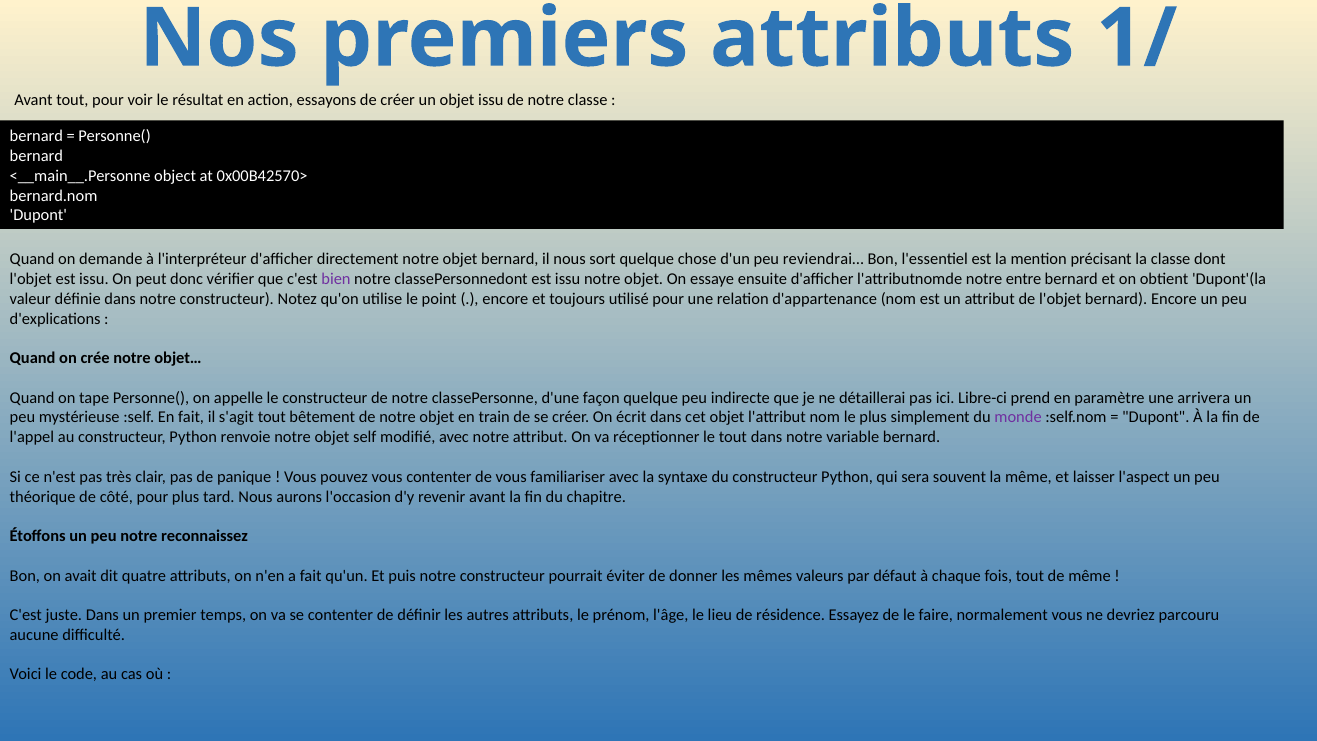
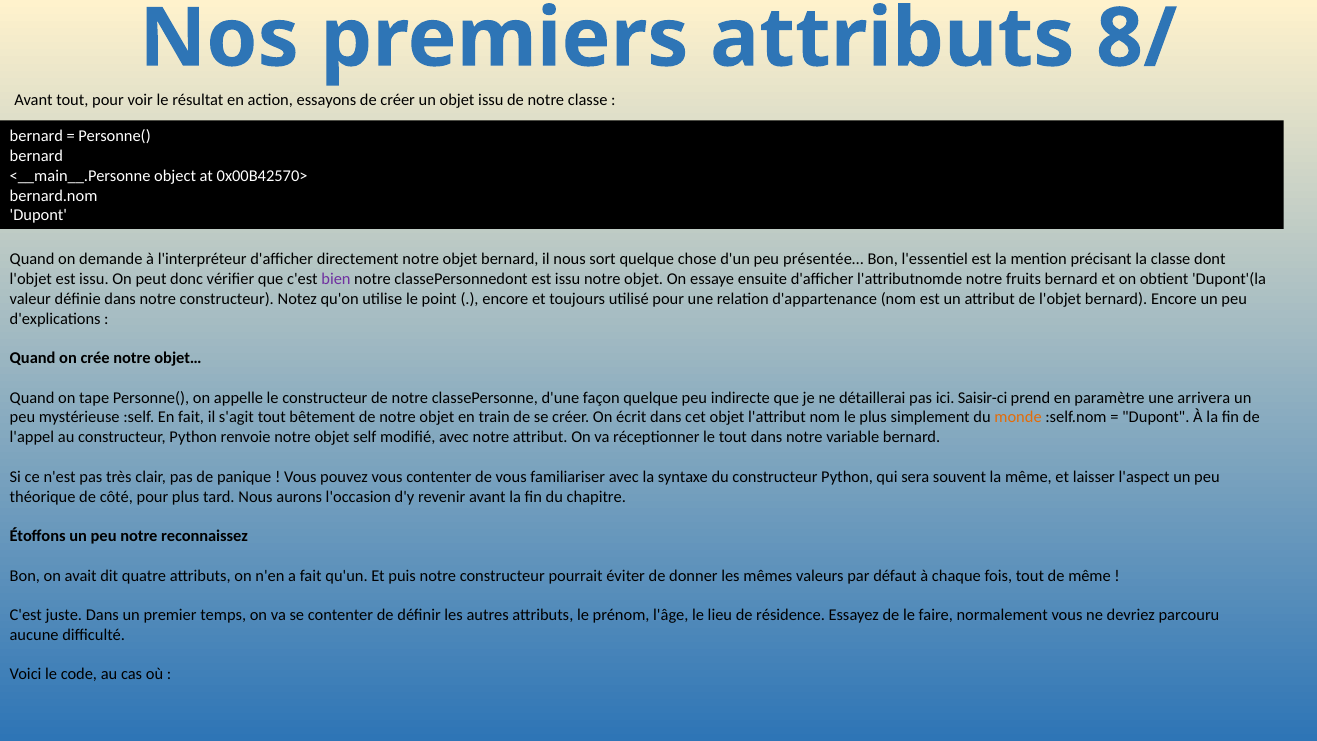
1/: 1/ -> 8/
reviendrai…: reviendrai… -> présentée…
entre: entre -> fruits
Libre-ci: Libre-ci -> Saisir-ci
monde colour: purple -> orange
